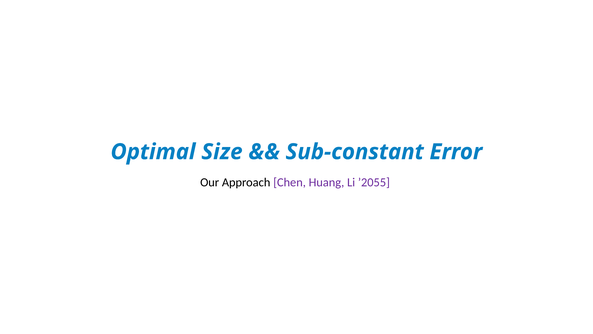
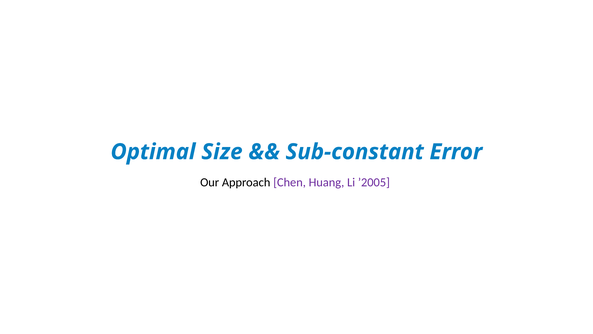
’2055: ’2055 -> ’2005
